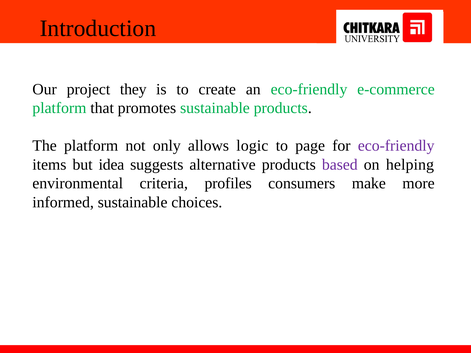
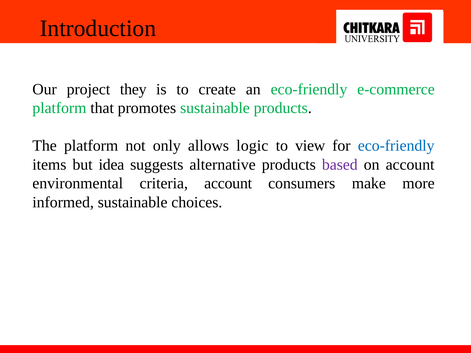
page: page -> view
eco-friendly at (396, 146) colour: purple -> blue
on helping: helping -> account
criteria profiles: profiles -> account
